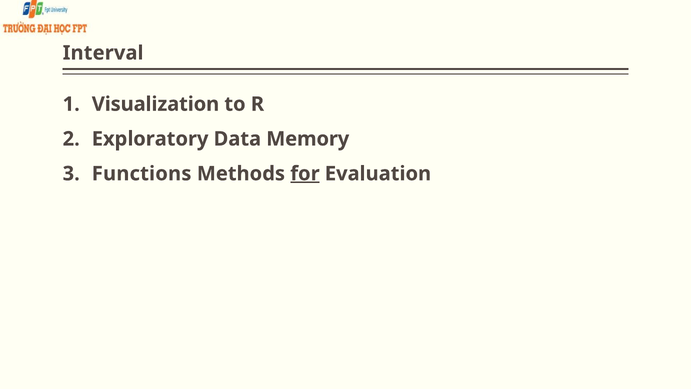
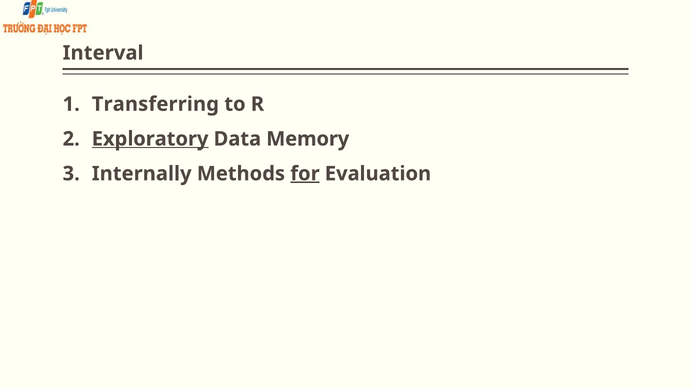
Visualization: Visualization -> Transferring
Exploratory underline: none -> present
Functions: Functions -> Internally
